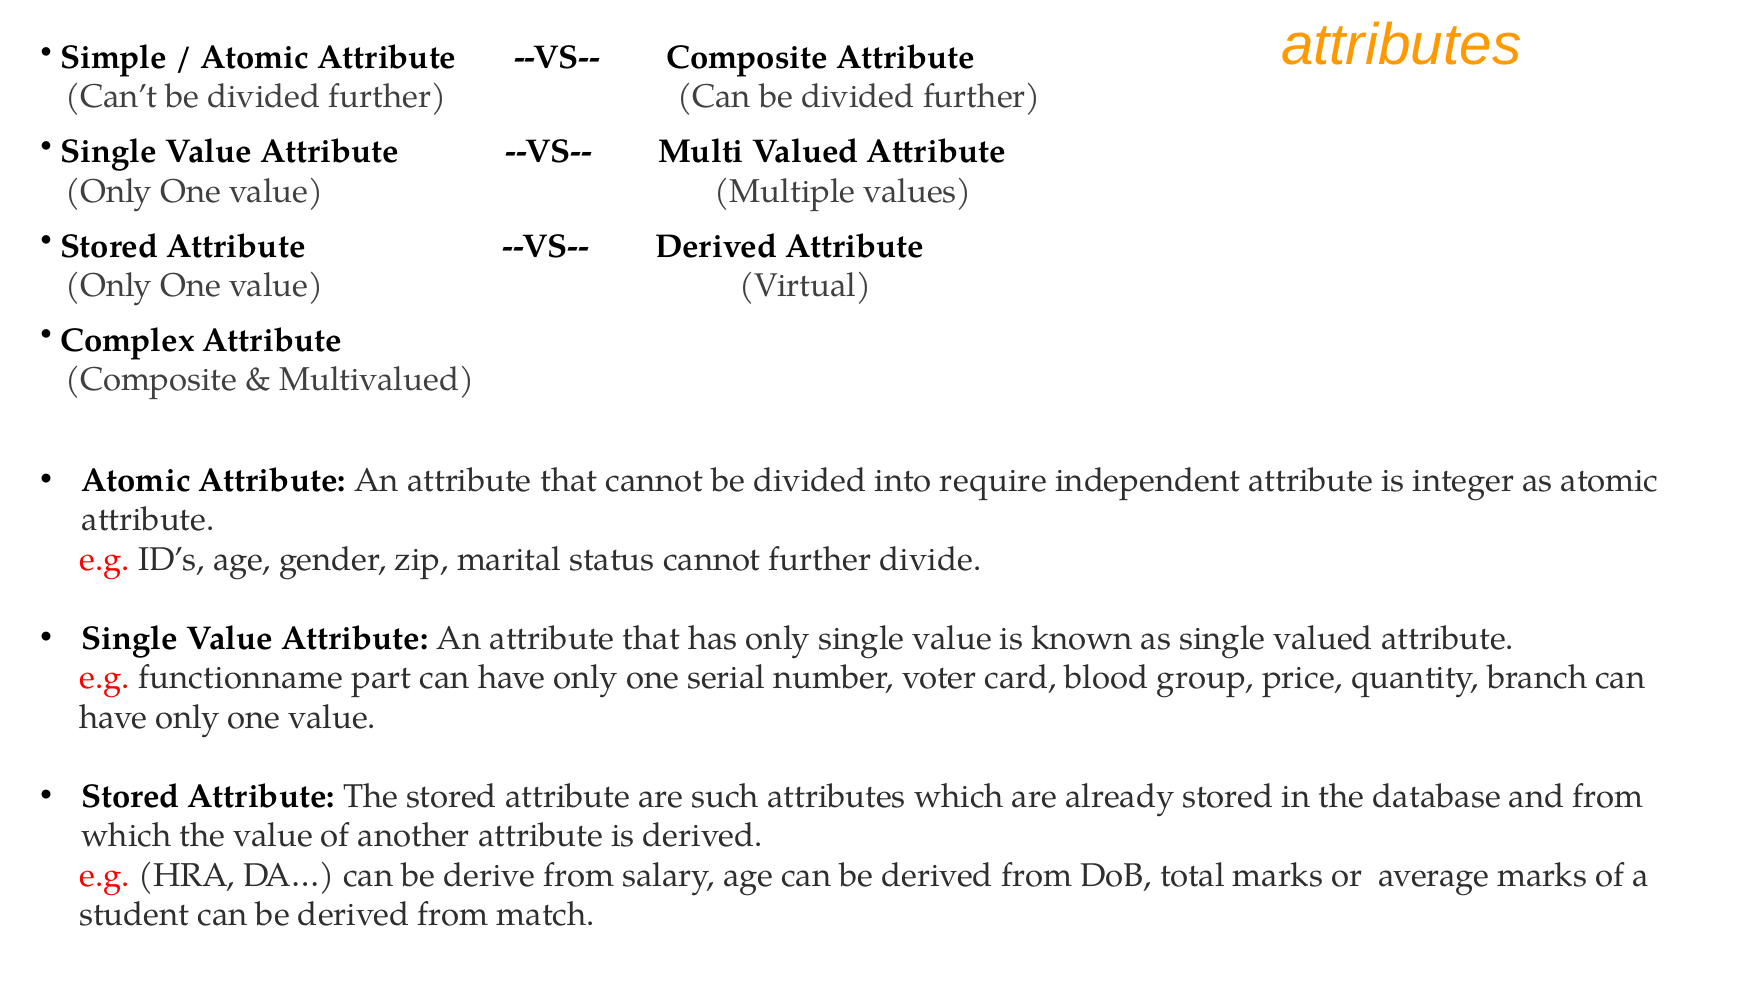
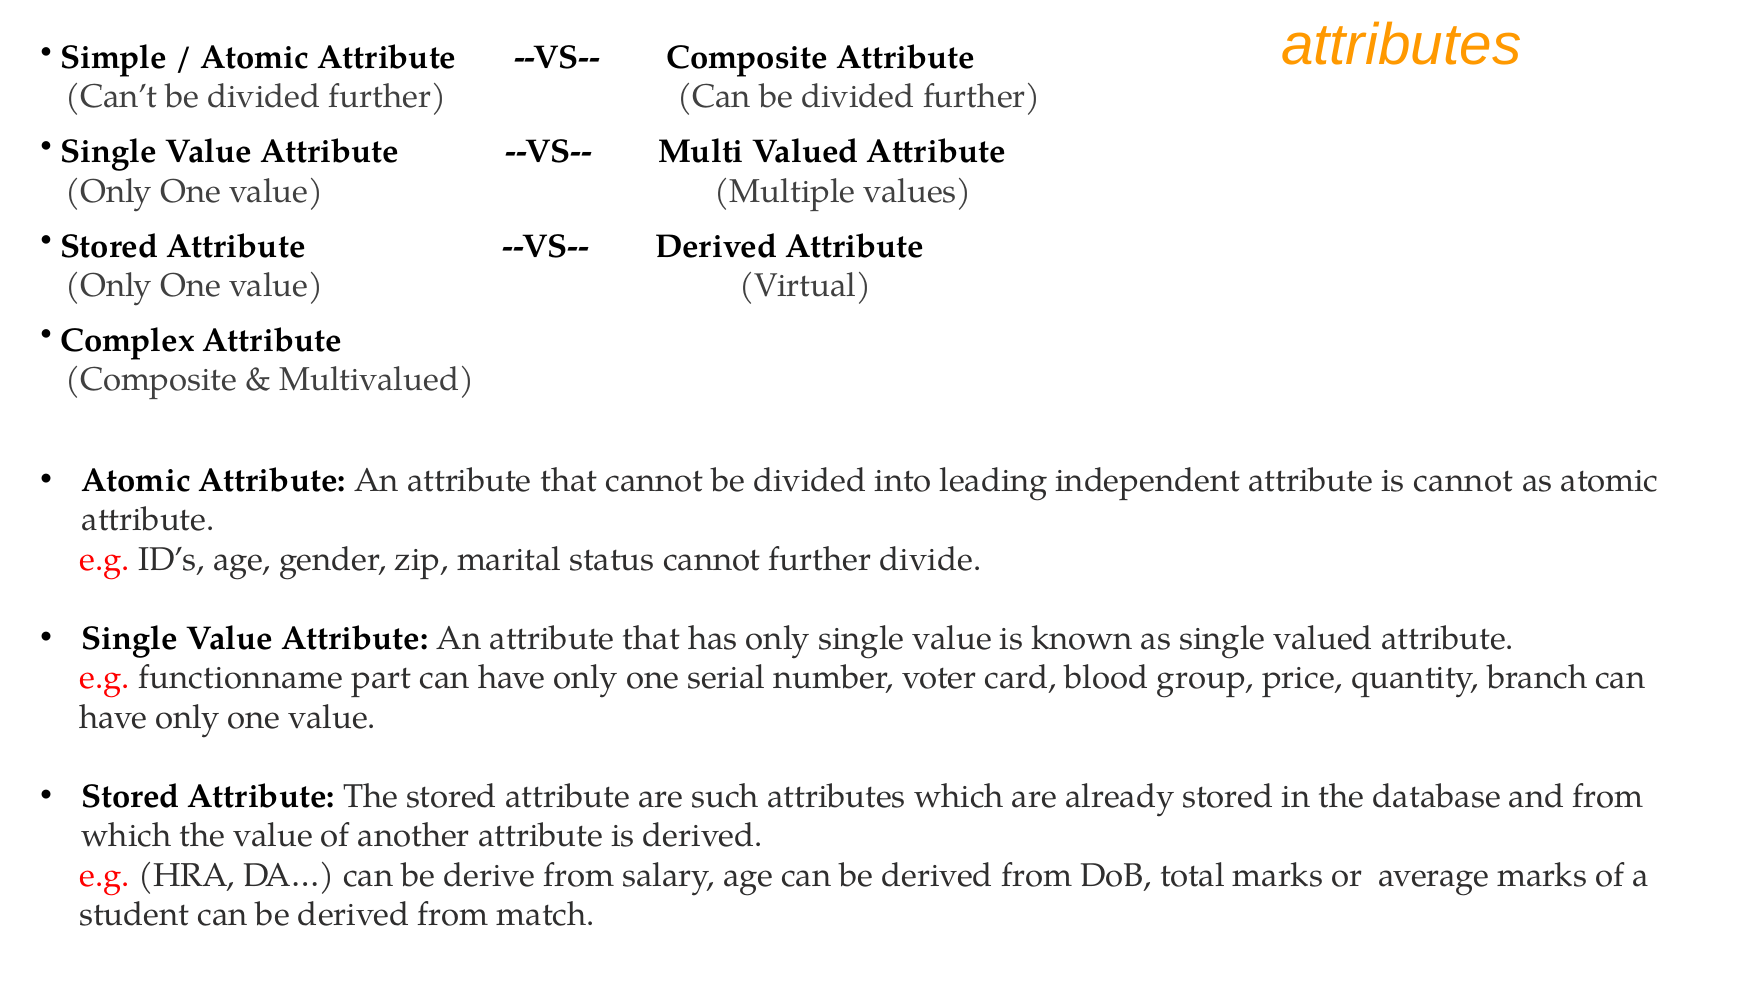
require: require -> leading
is integer: integer -> cannot
